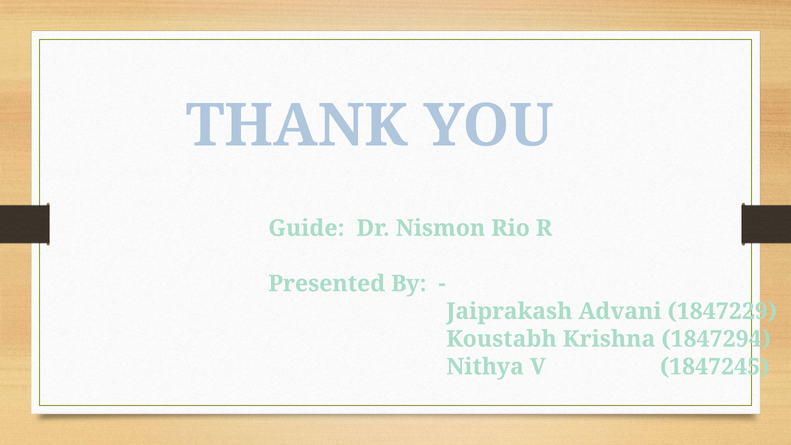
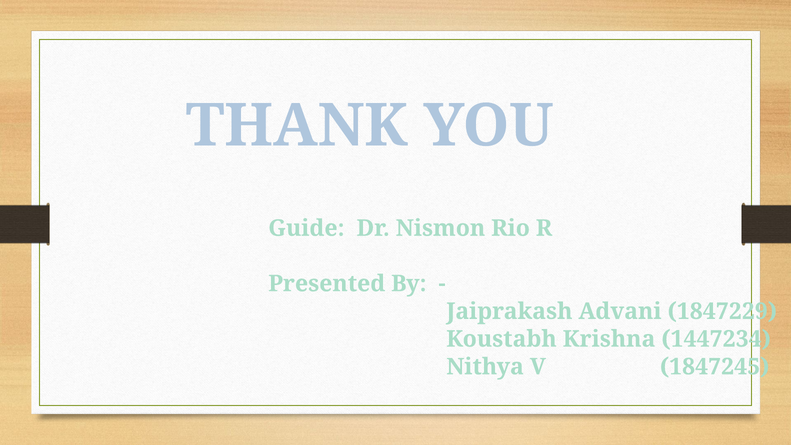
1847294: 1847294 -> 1447234
